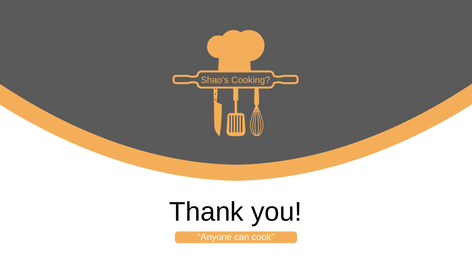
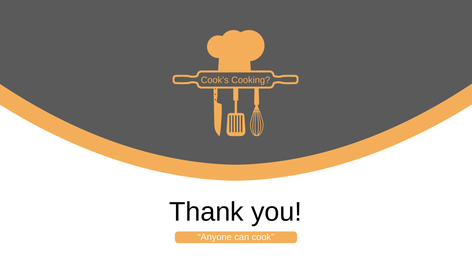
Shao’s: Shao’s -> Cook’s
